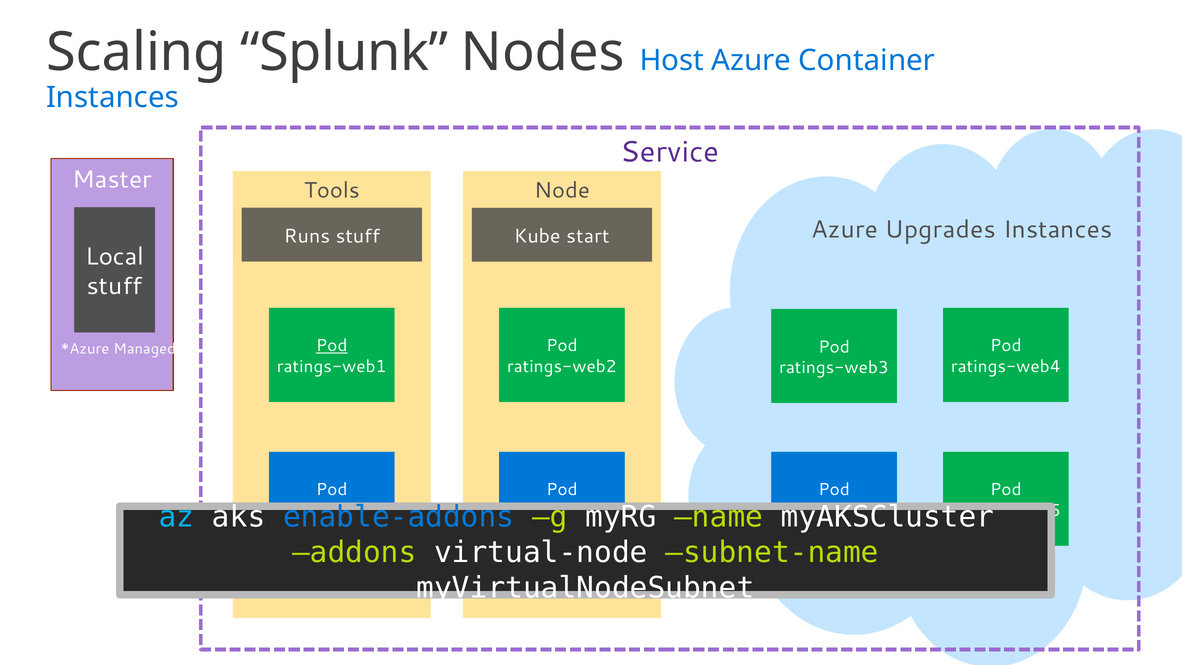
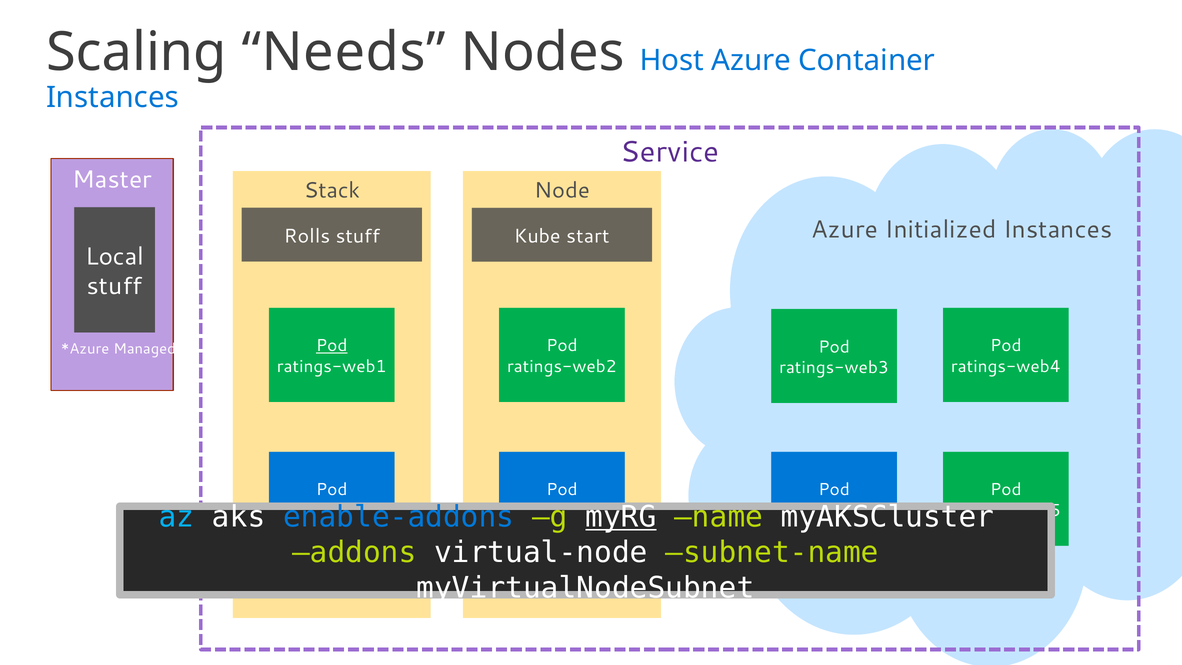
Splunk: Splunk -> Needs
Tools: Tools -> Stack
Upgrades: Upgrades -> Initialized
Runs: Runs -> Rolls
myRG underline: none -> present
